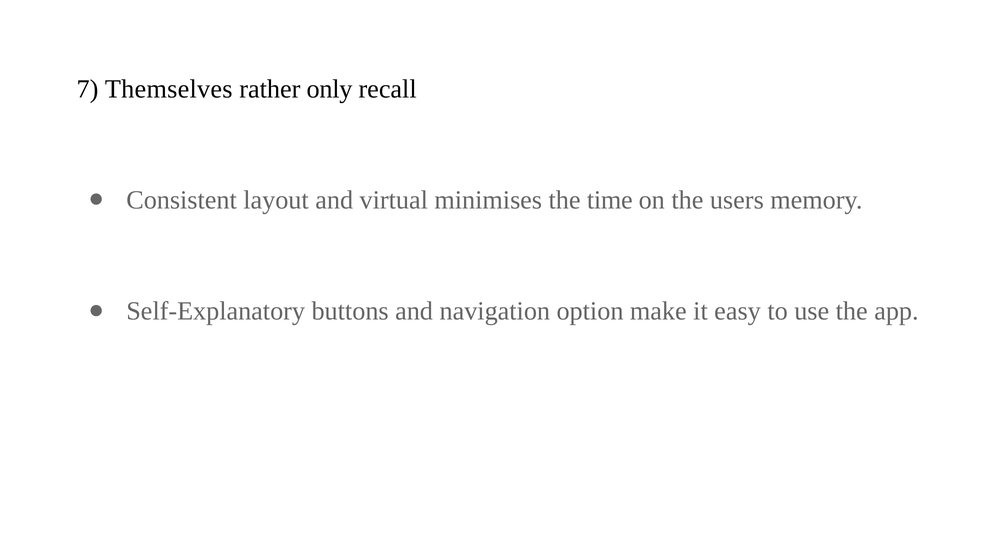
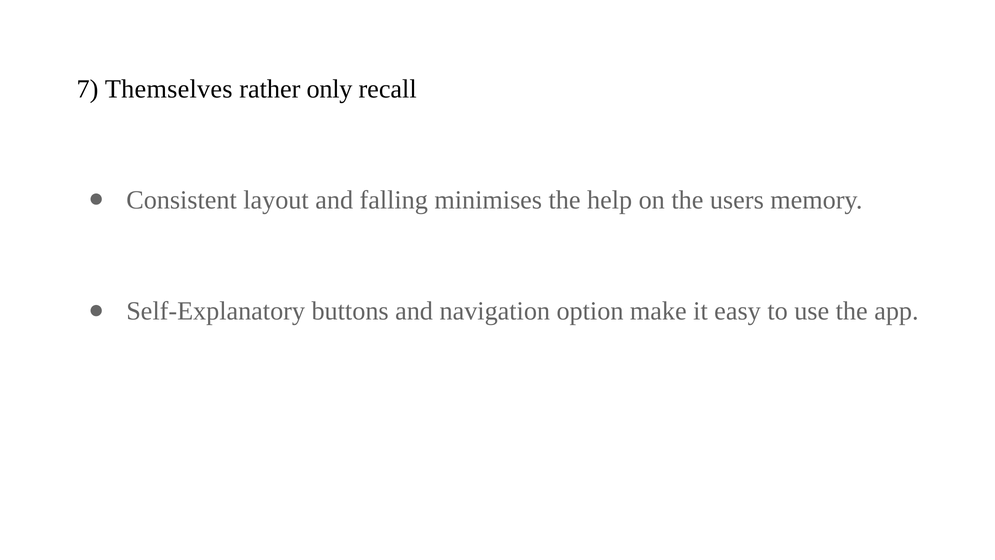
virtual: virtual -> falling
time: time -> help
